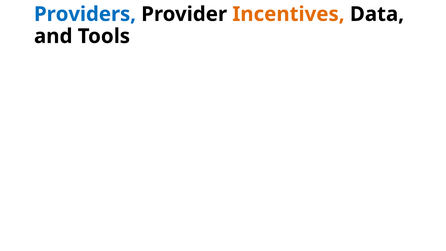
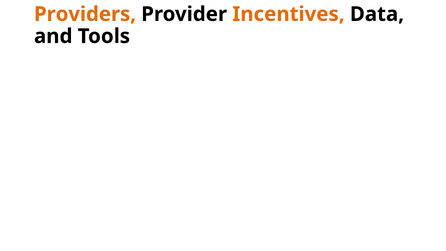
Providers colour: blue -> orange
